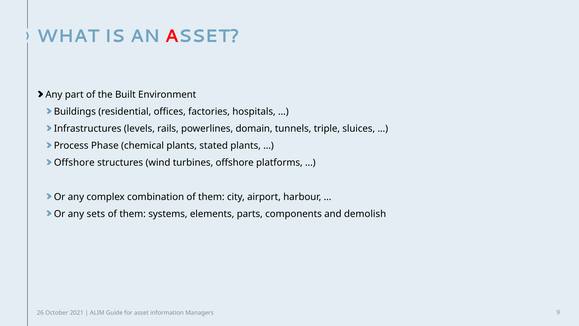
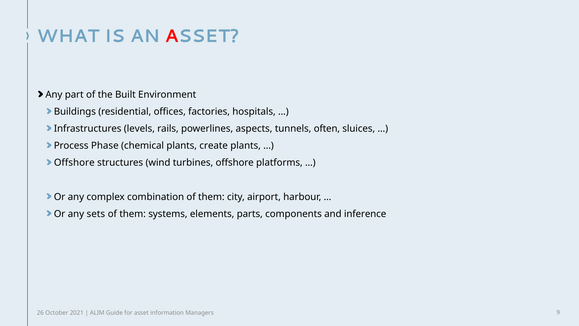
domain: domain -> aspects
triple: triple -> often
stated: stated -> create
demolish: demolish -> inference
